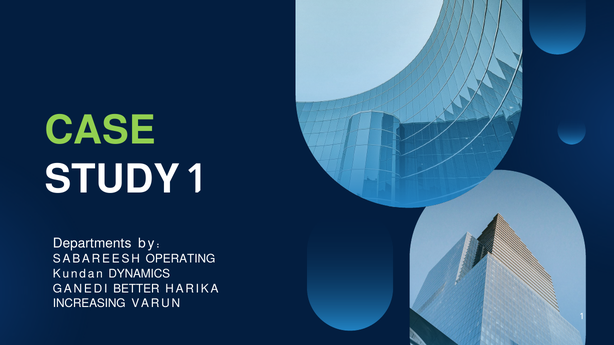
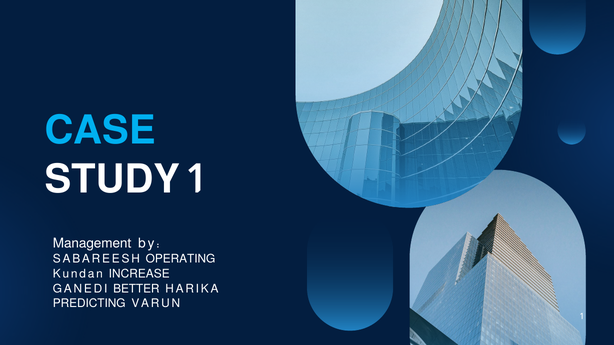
CASE colour: light green -> light blue
Departments: Departments -> Management
DYNAMICS: DYNAMICS -> INCREASE
INCREASING: INCREASING -> PREDICTING
